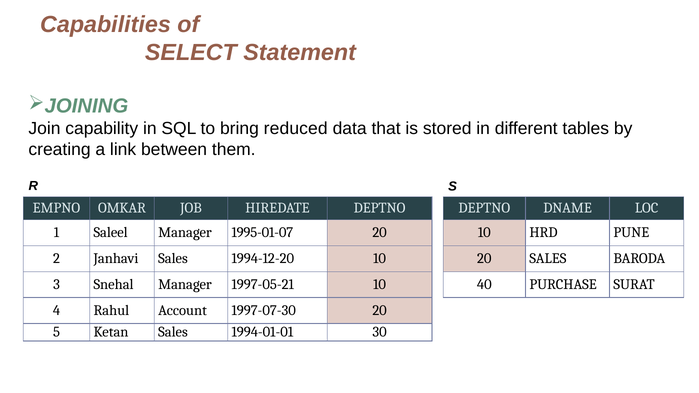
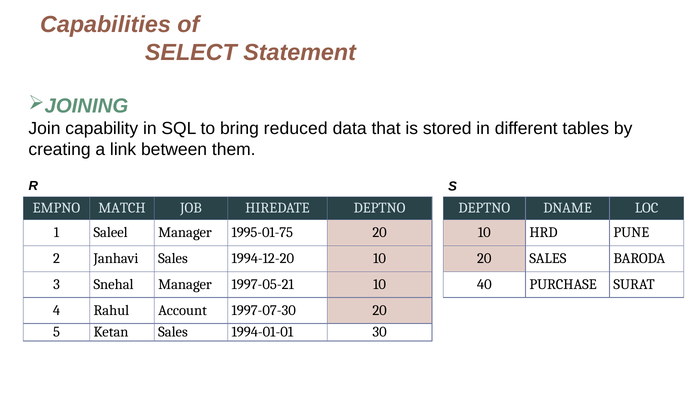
OMKAR: OMKAR -> MATCH
1995-01-07: 1995-01-07 -> 1995-01-75
